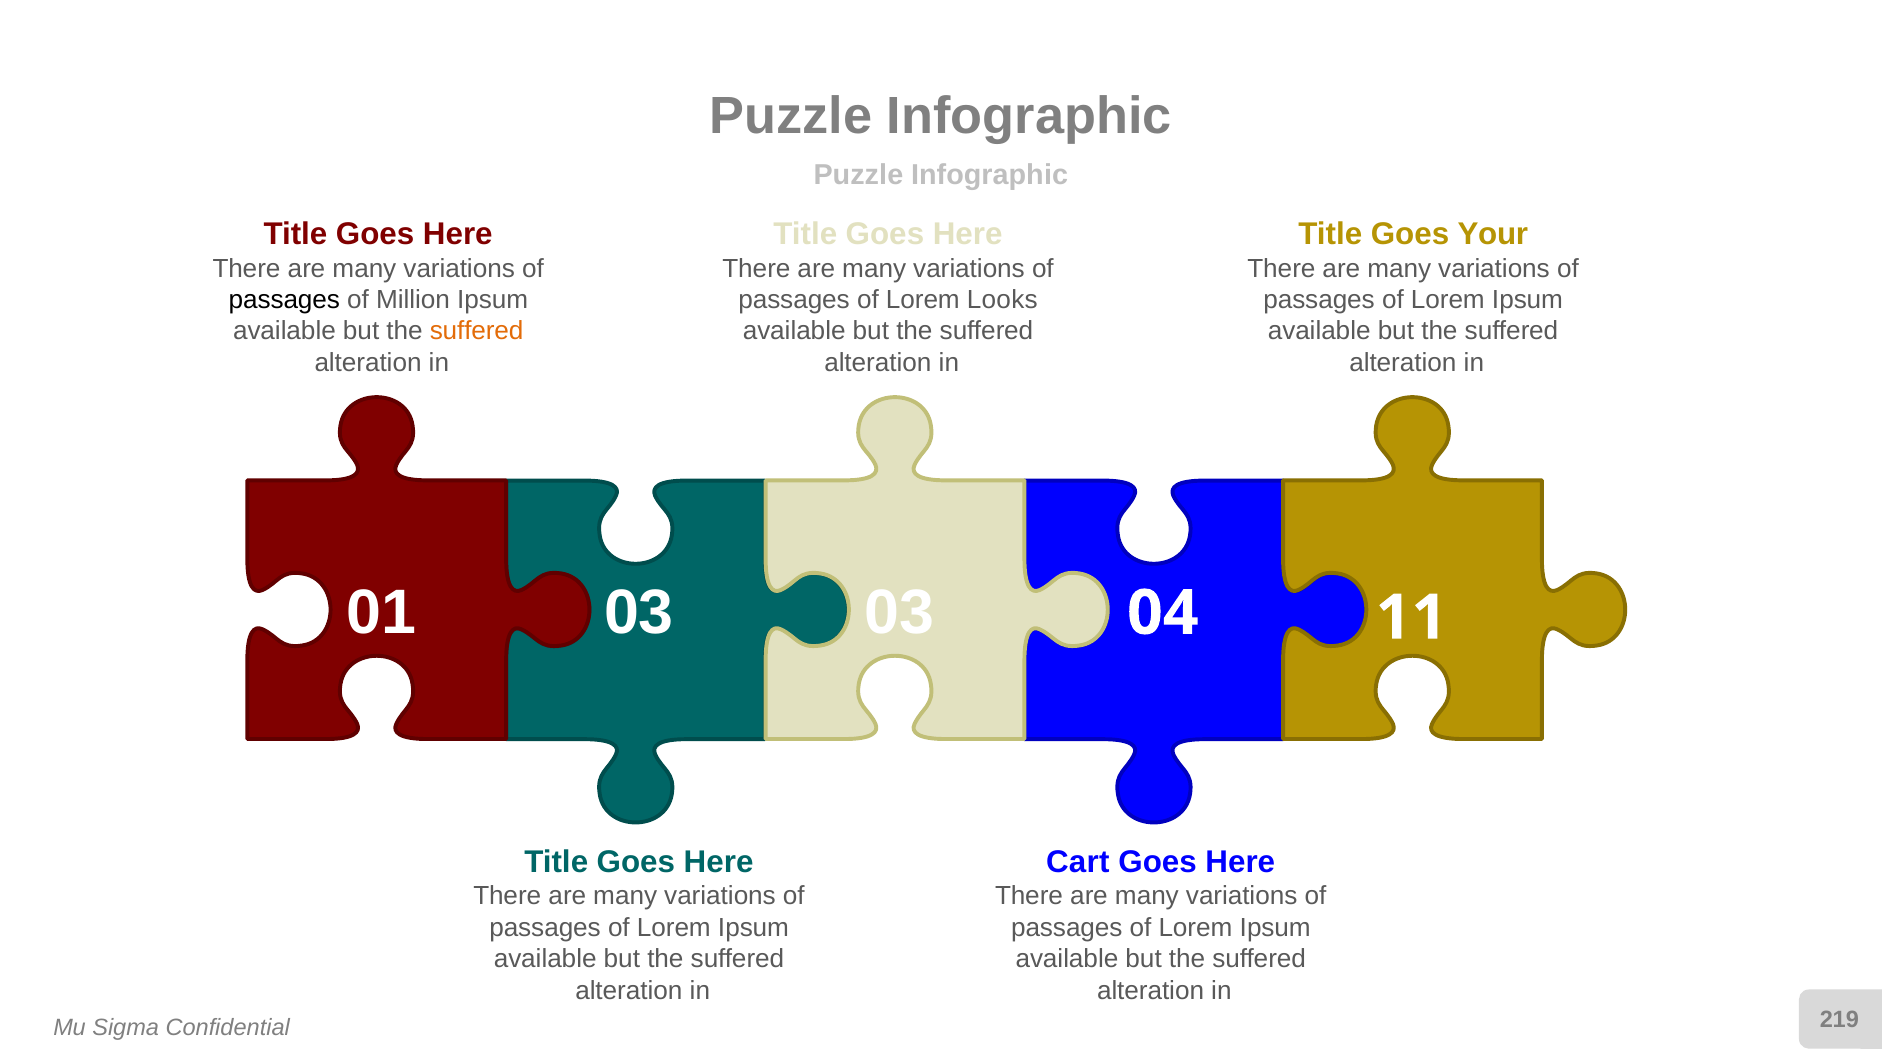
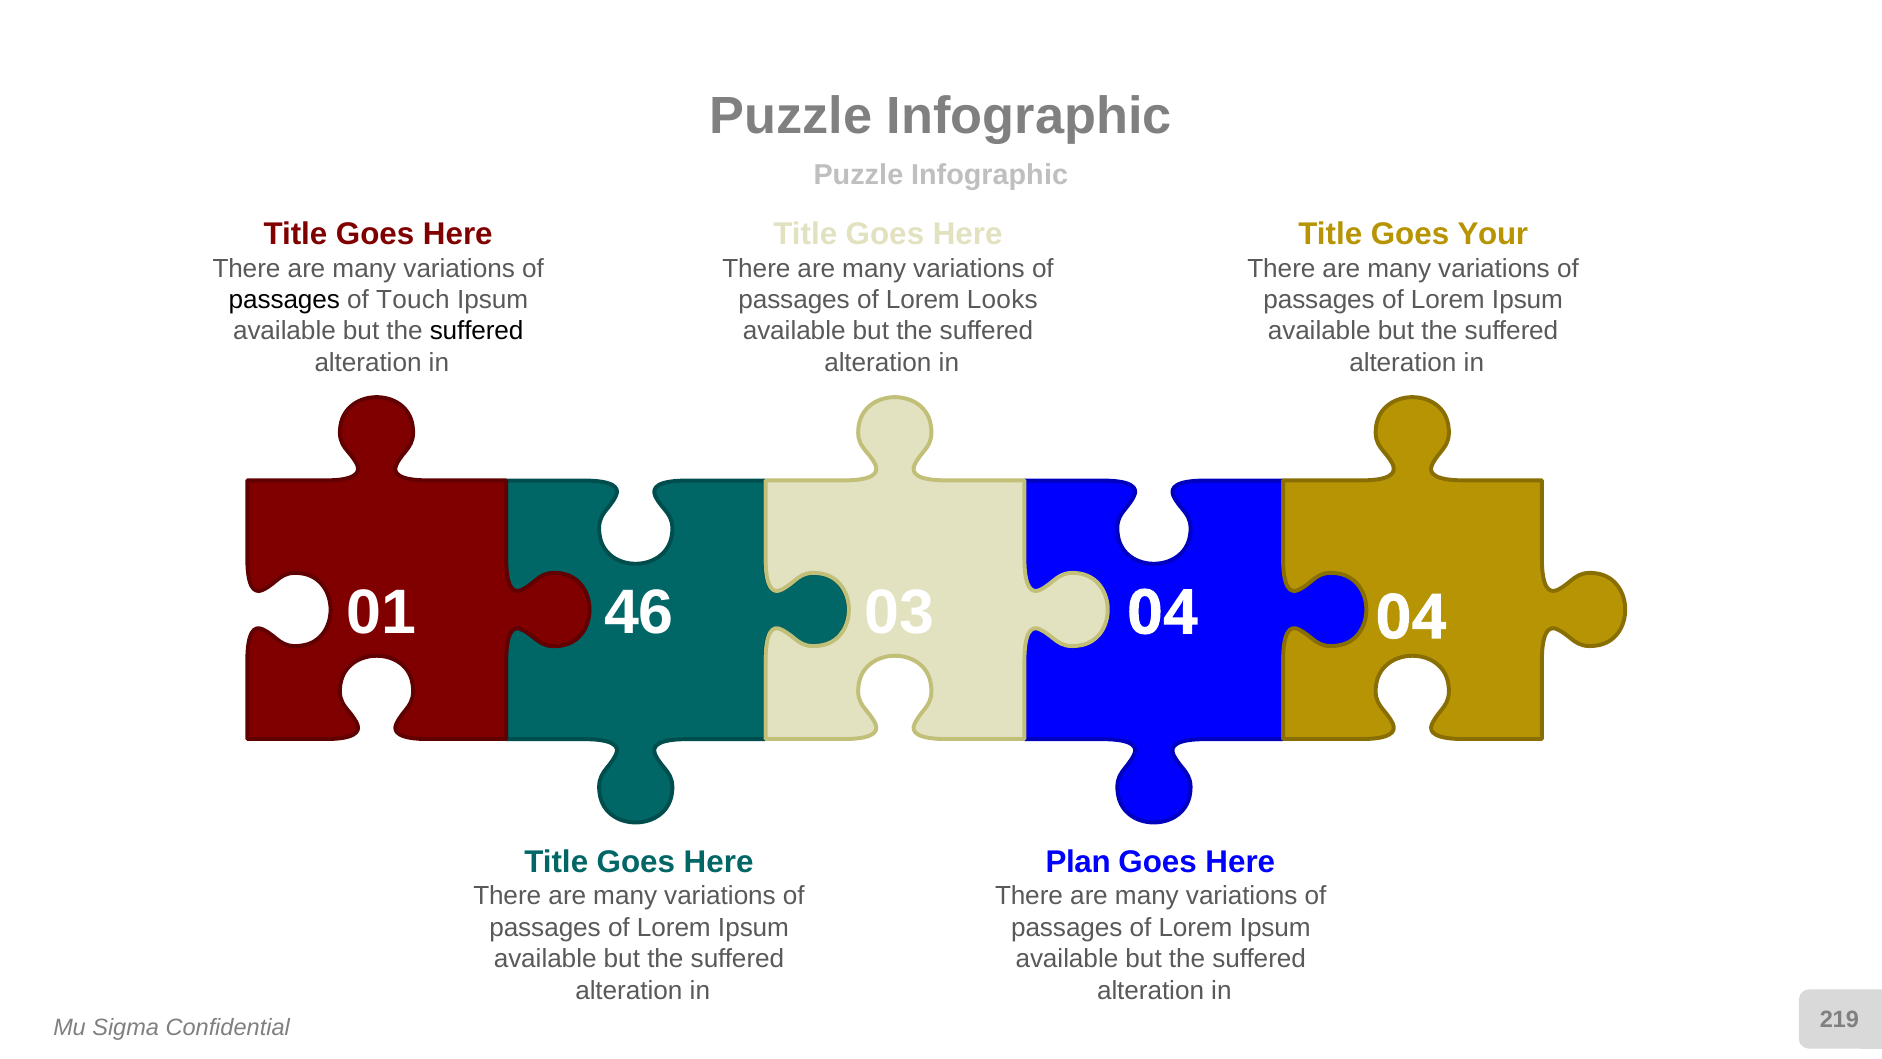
Million: Million -> Touch
suffered at (477, 331) colour: orange -> black
01 03: 03 -> 46
04 11: 11 -> 04
Cart: Cart -> Plan
